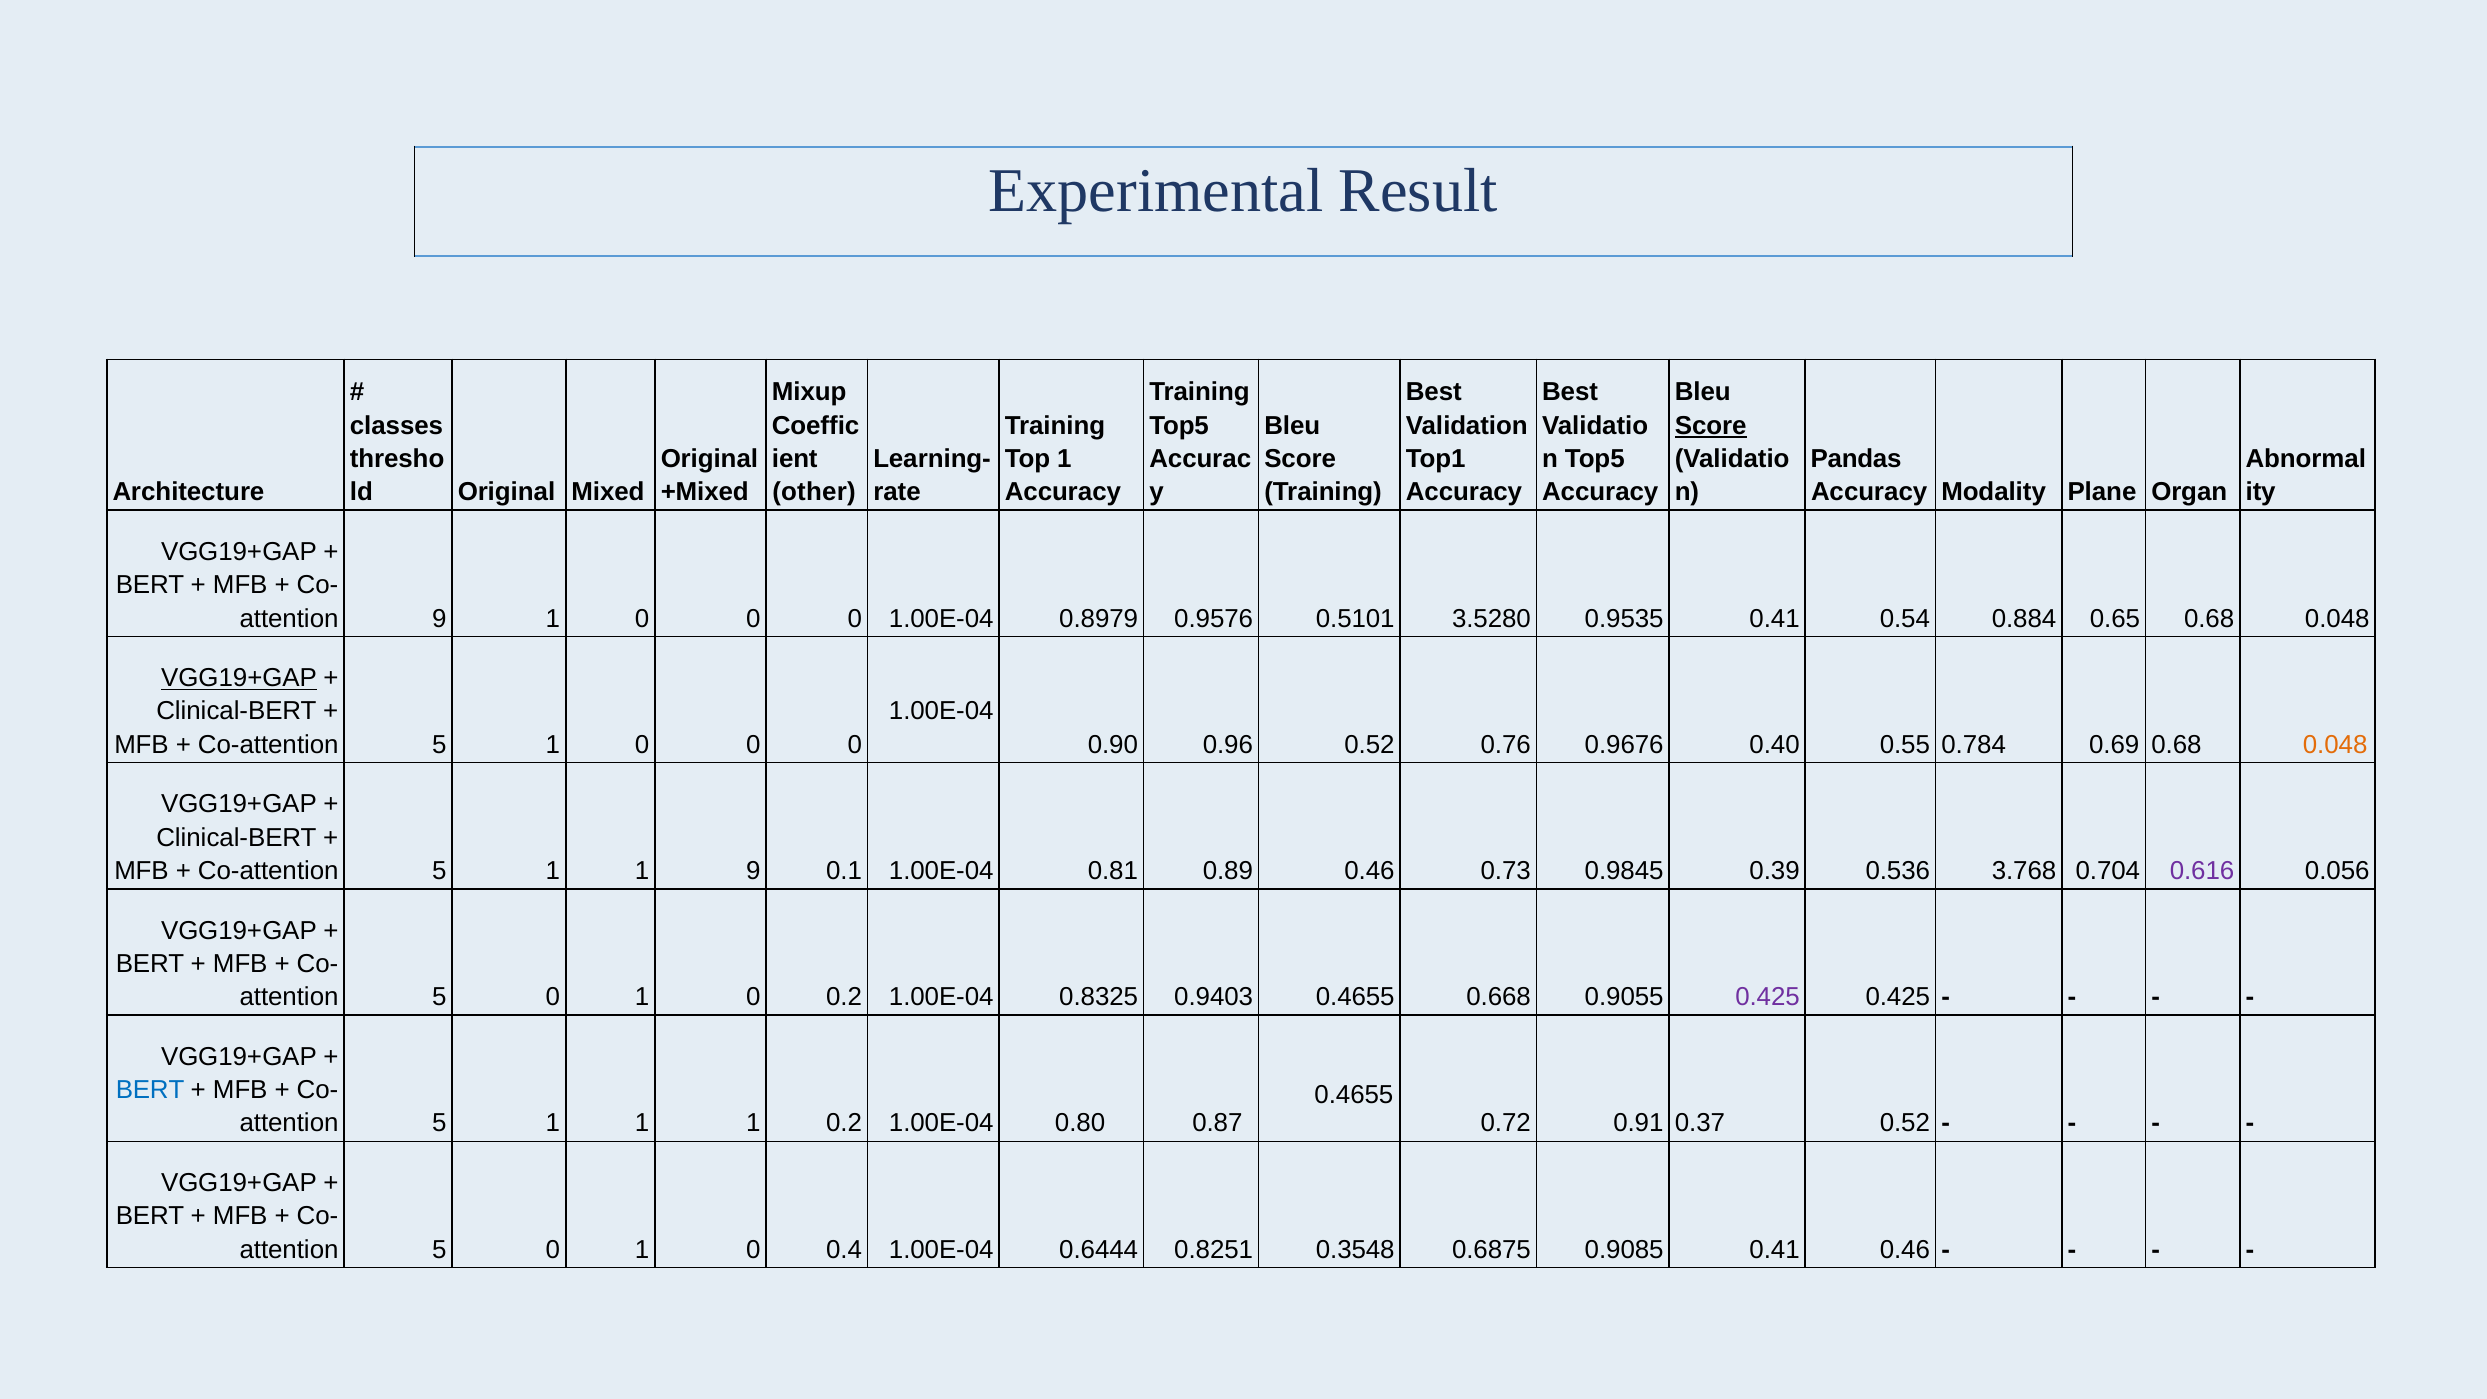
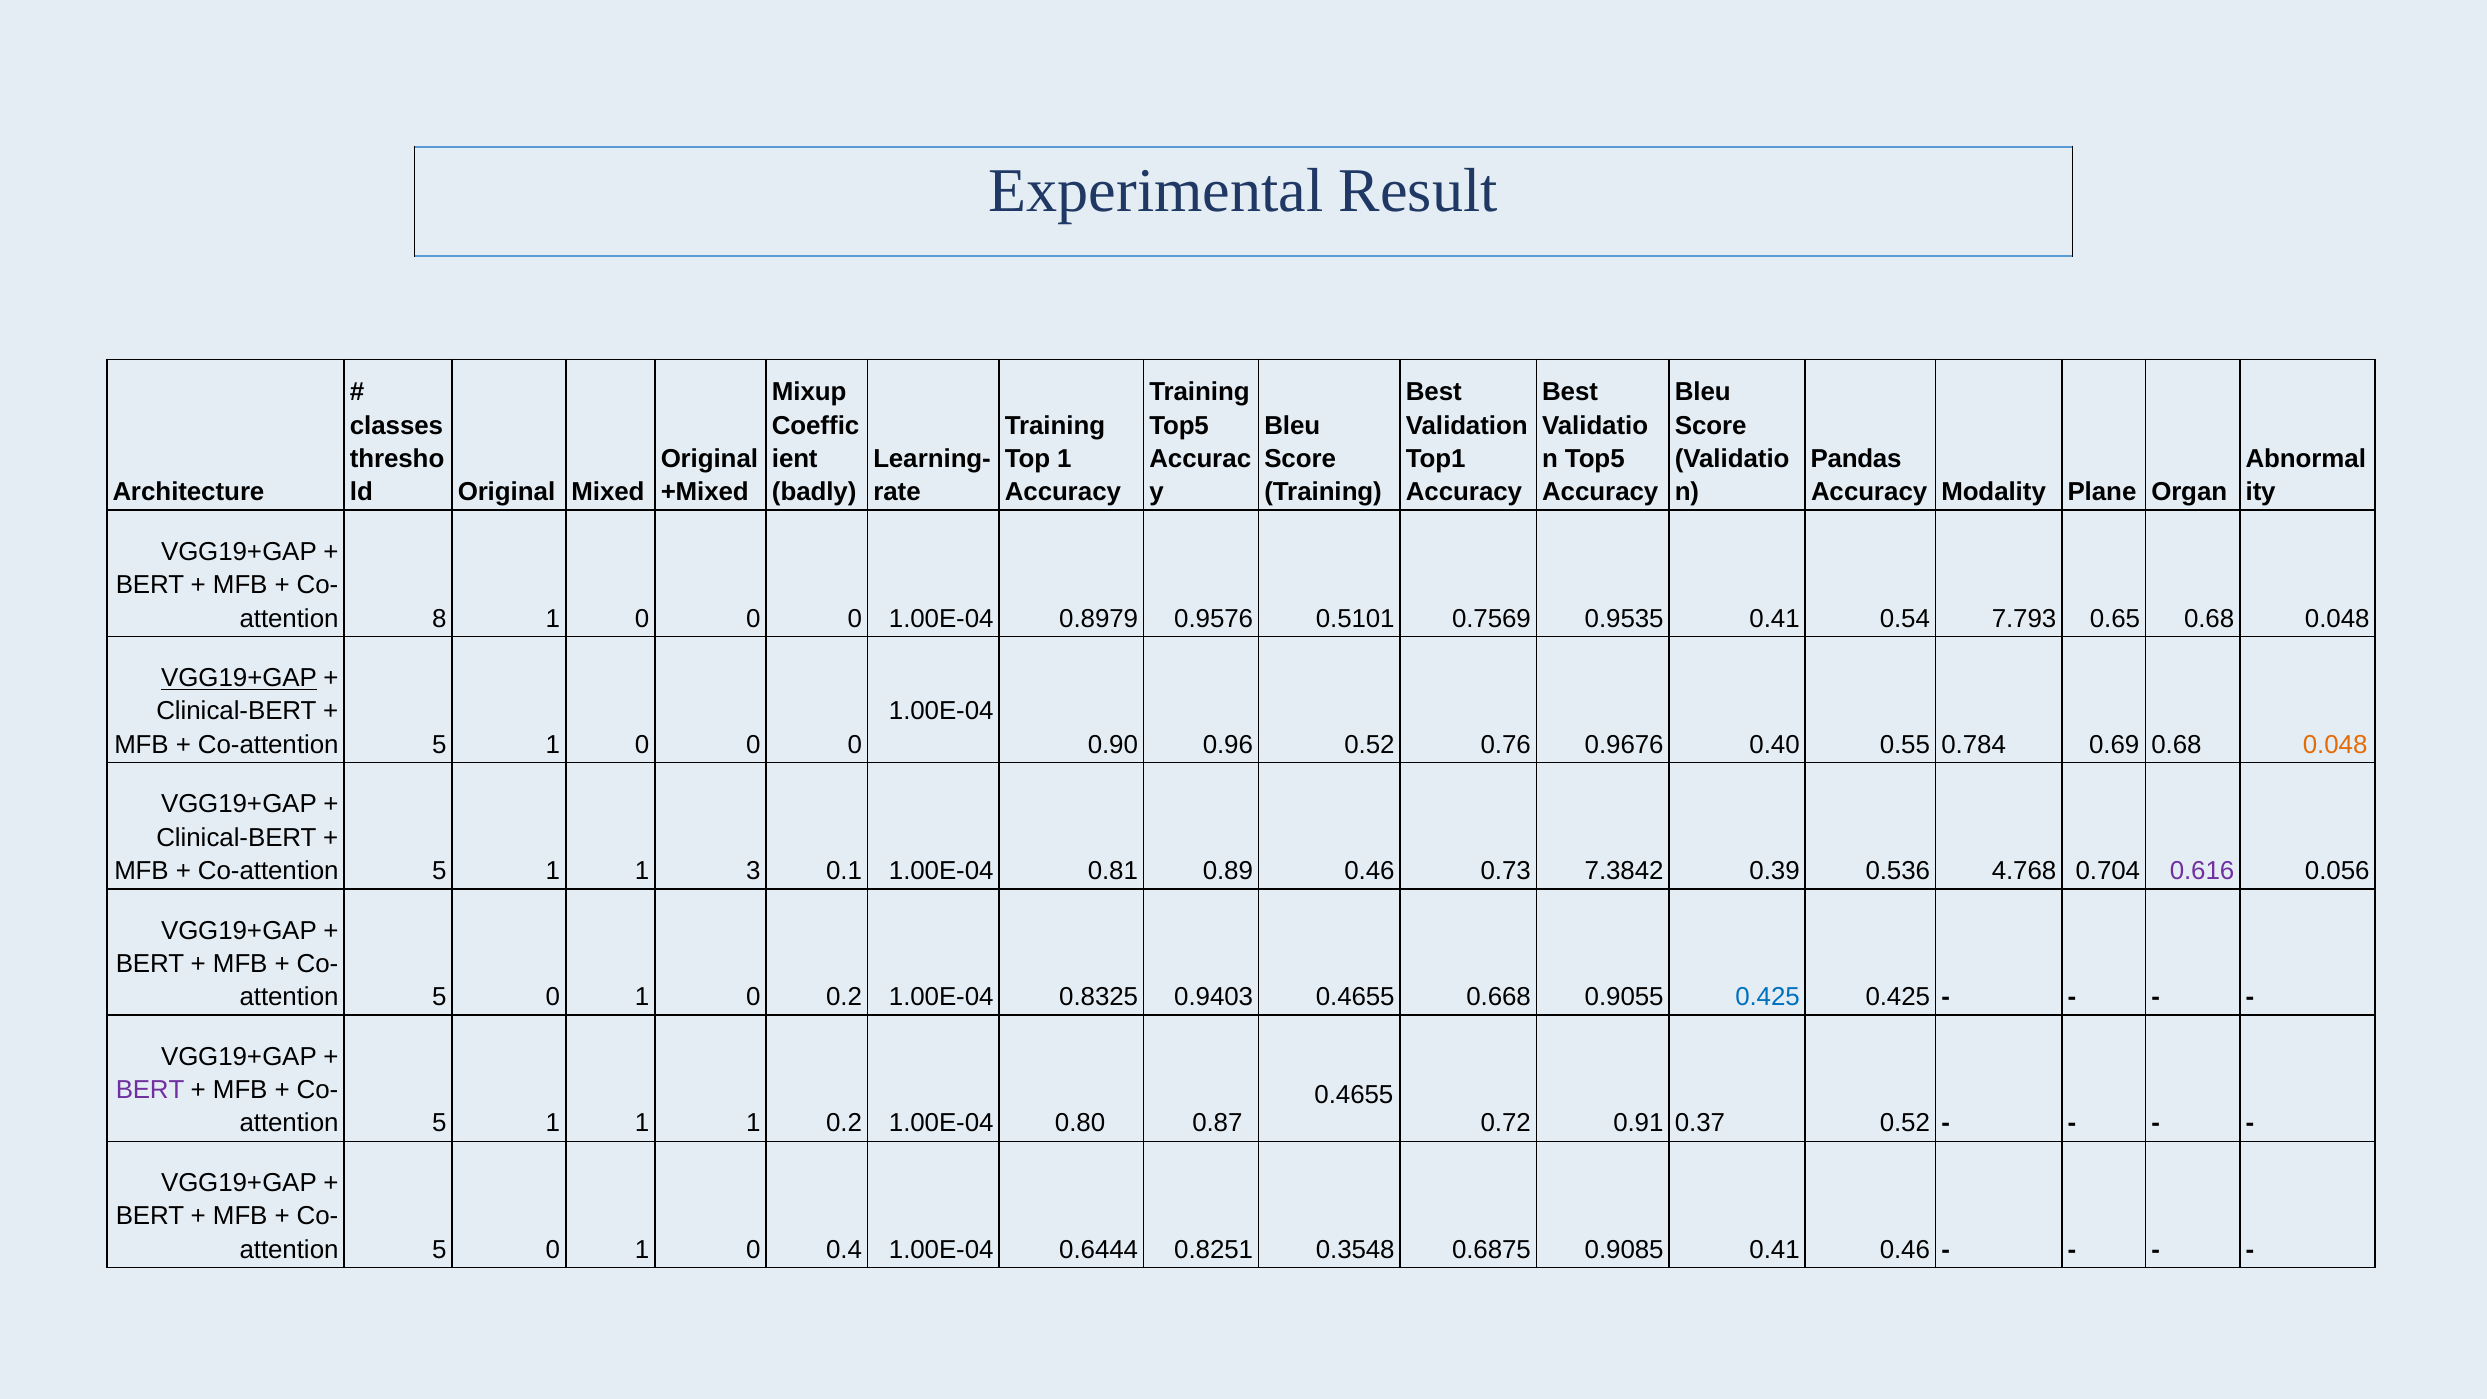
Score at (1711, 426) underline: present -> none
other: other -> badly
9 at (439, 618): 9 -> 8
3.5280: 3.5280 -> 0.7569
0.884: 0.884 -> 7.793
1 9: 9 -> 3
0.9845: 0.9845 -> 7.3842
3.768: 3.768 -> 4.768
0.425 at (1768, 997) colour: purple -> blue
BERT at (150, 1090) colour: blue -> purple
